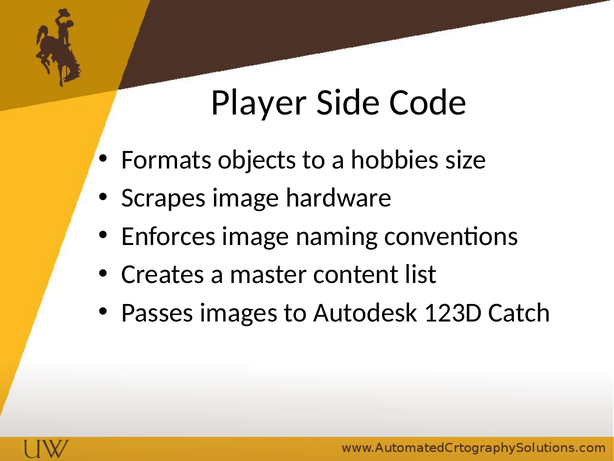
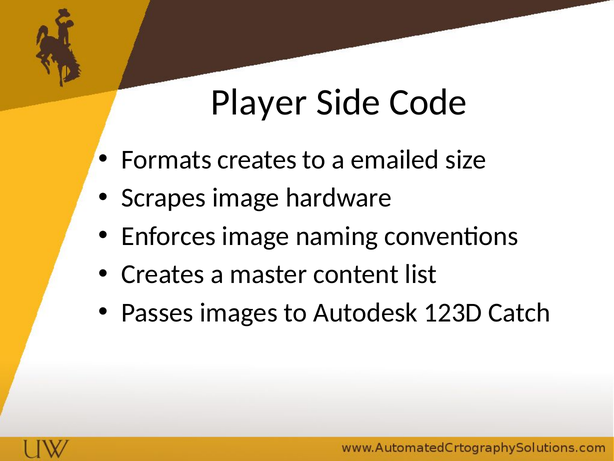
Formats objects: objects -> creates
hobbies: hobbies -> emailed
